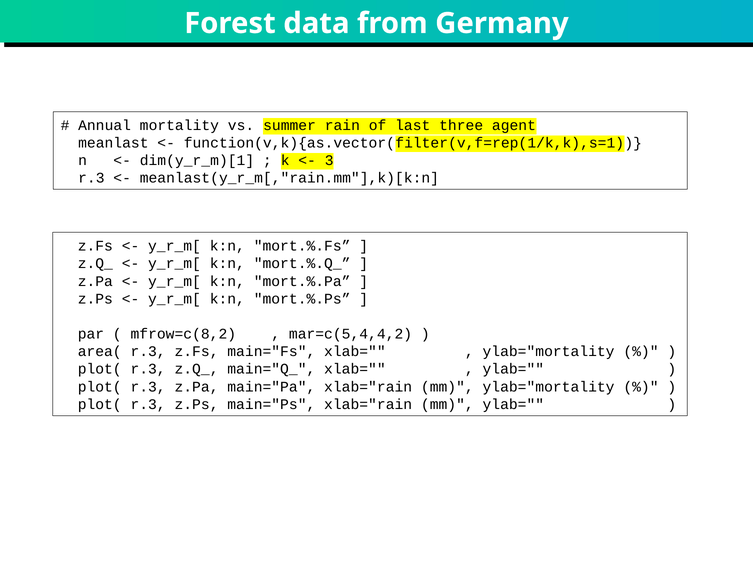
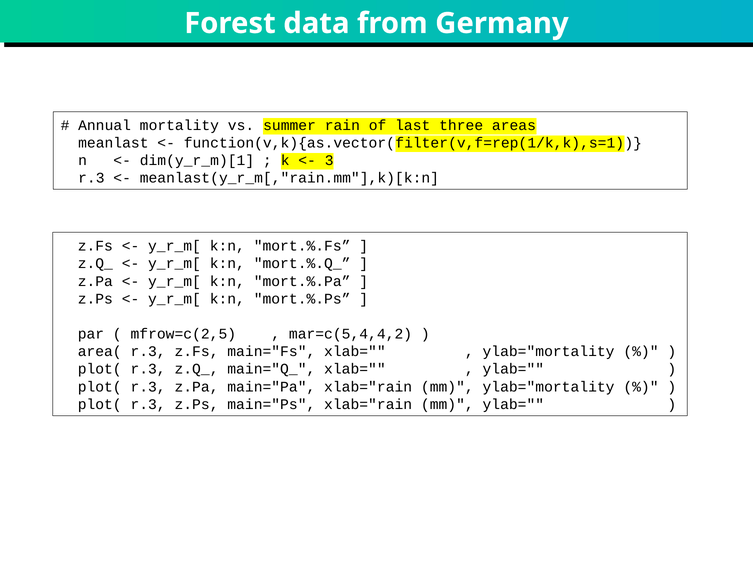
agent: agent -> areas
mfrow=c(8,2: mfrow=c(8,2 -> mfrow=c(2,5
